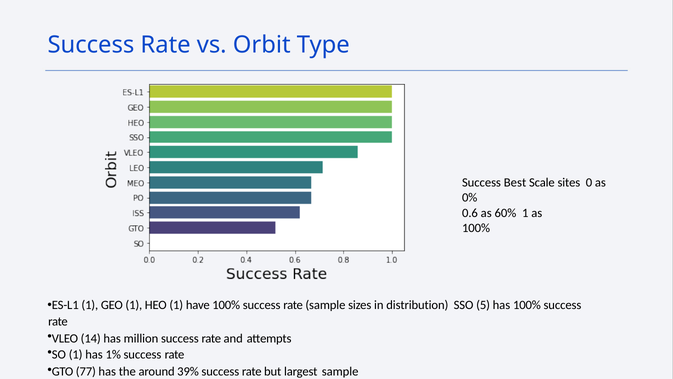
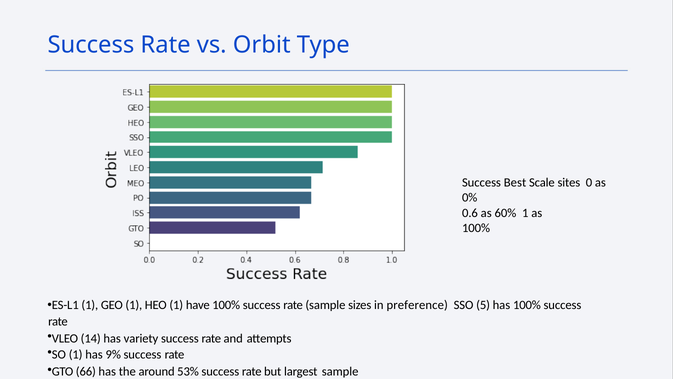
distribution: distribution -> preference
million: million -> variety
1%: 1% -> 9%
77: 77 -> 66
39%: 39% -> 53%
